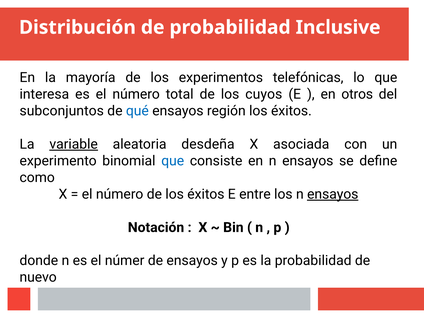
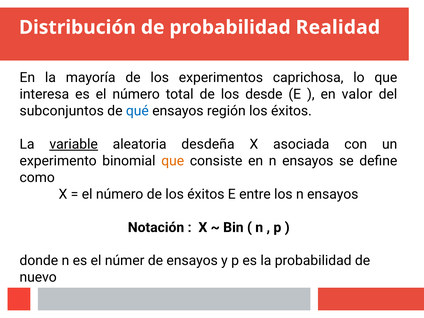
Inclusive: Inclusive -> Realidad
telefónicas: telefónicas -> caprichosa
cuyos: cuyos -> desde
otros: otros -> valor
que at (173, 161) colour: blue -> orange
ensayos at (333, 194) underline: present -> none
